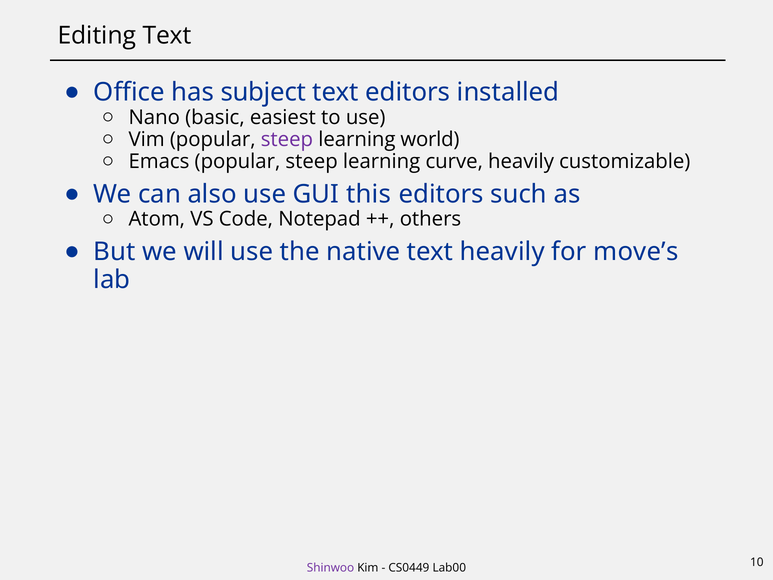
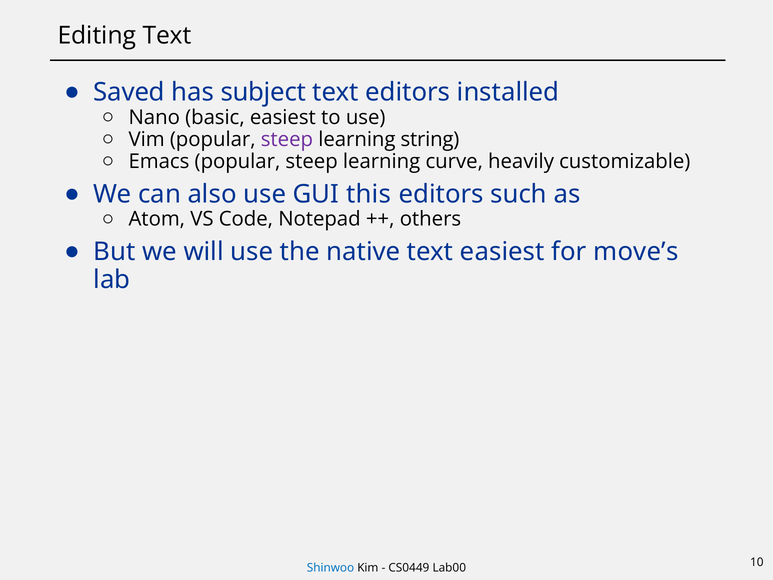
Office: Office -> Saved
world: world -> string
text heavily: heavily -> easiest
Shinwoo colour: purple -> blue
